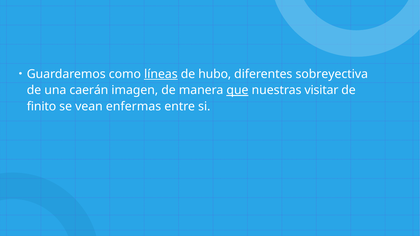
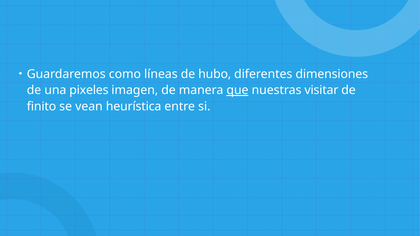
líneas underline: present -> none
sobreyectiva: sobreyectiva -> dimensiones
caerán: caerán -> pixeles
enfermas: enfermas -> heurística
